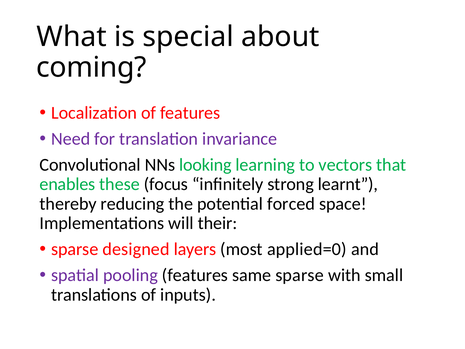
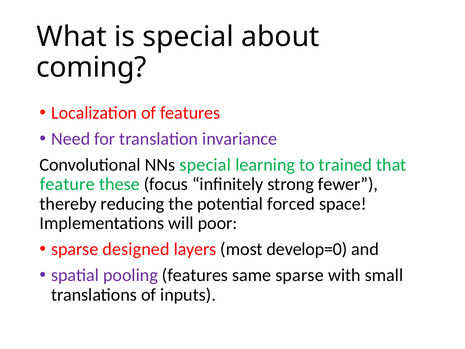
NNs looking: looking -> special
vectors: vectors -> trained
enables: enables -> feature
learnt: learnt -> fewer
their: their -> poor
applied=0: applied=0 -> develop=0
